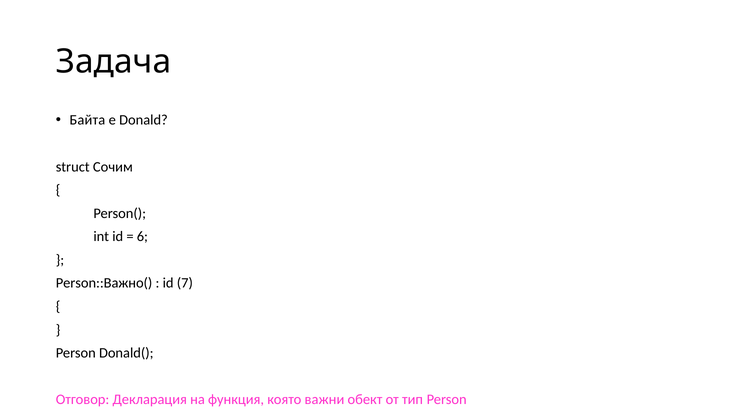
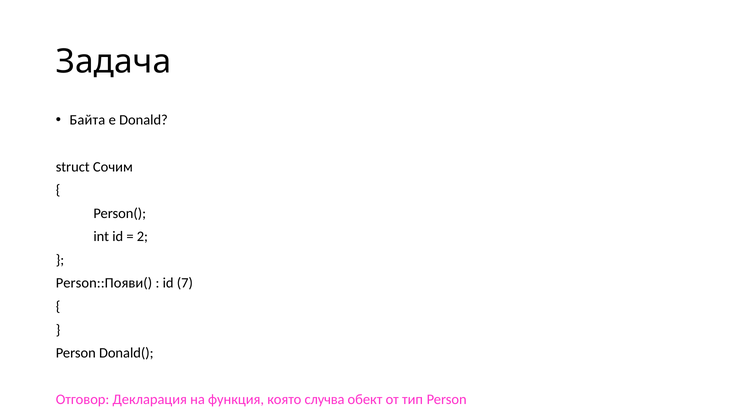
6: 6 -> 2
Person::Важно(: Person::Важно( -> Person::Появи(
важни: важни -> случва
